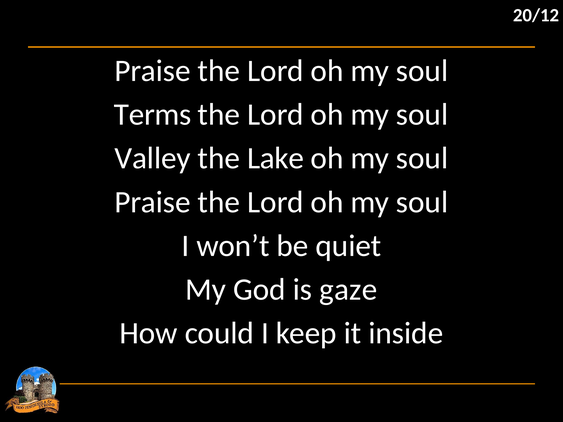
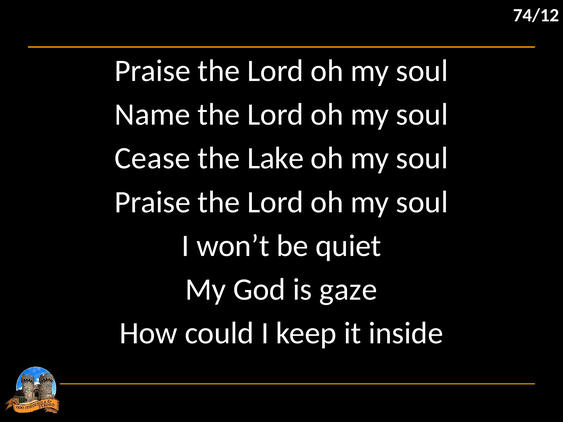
20/12: 20/12 -> 74/12
Terms: Terms -> Name
Valley: Valley -> Cease
